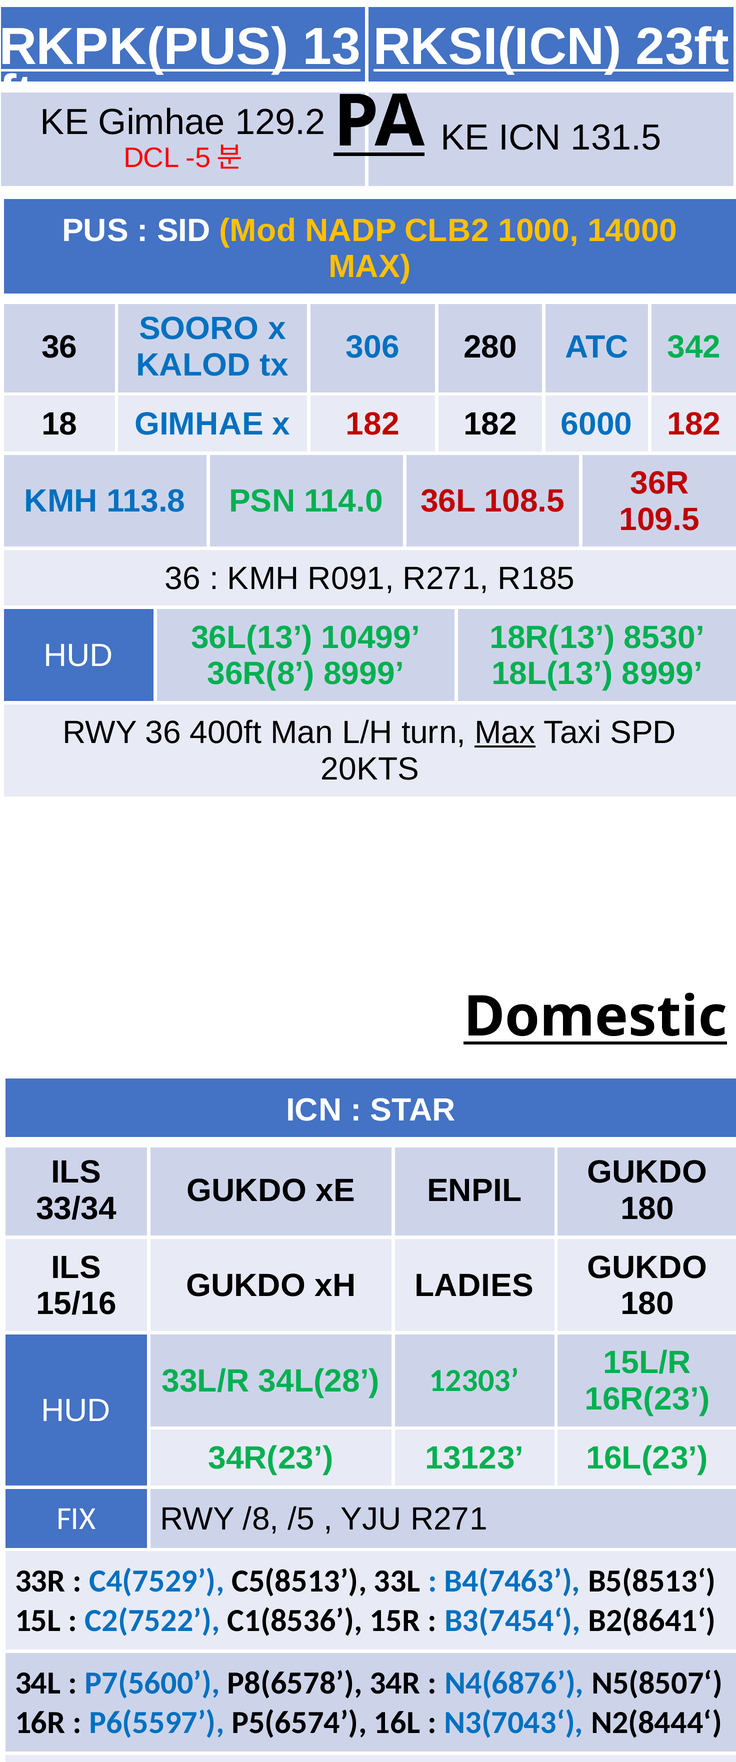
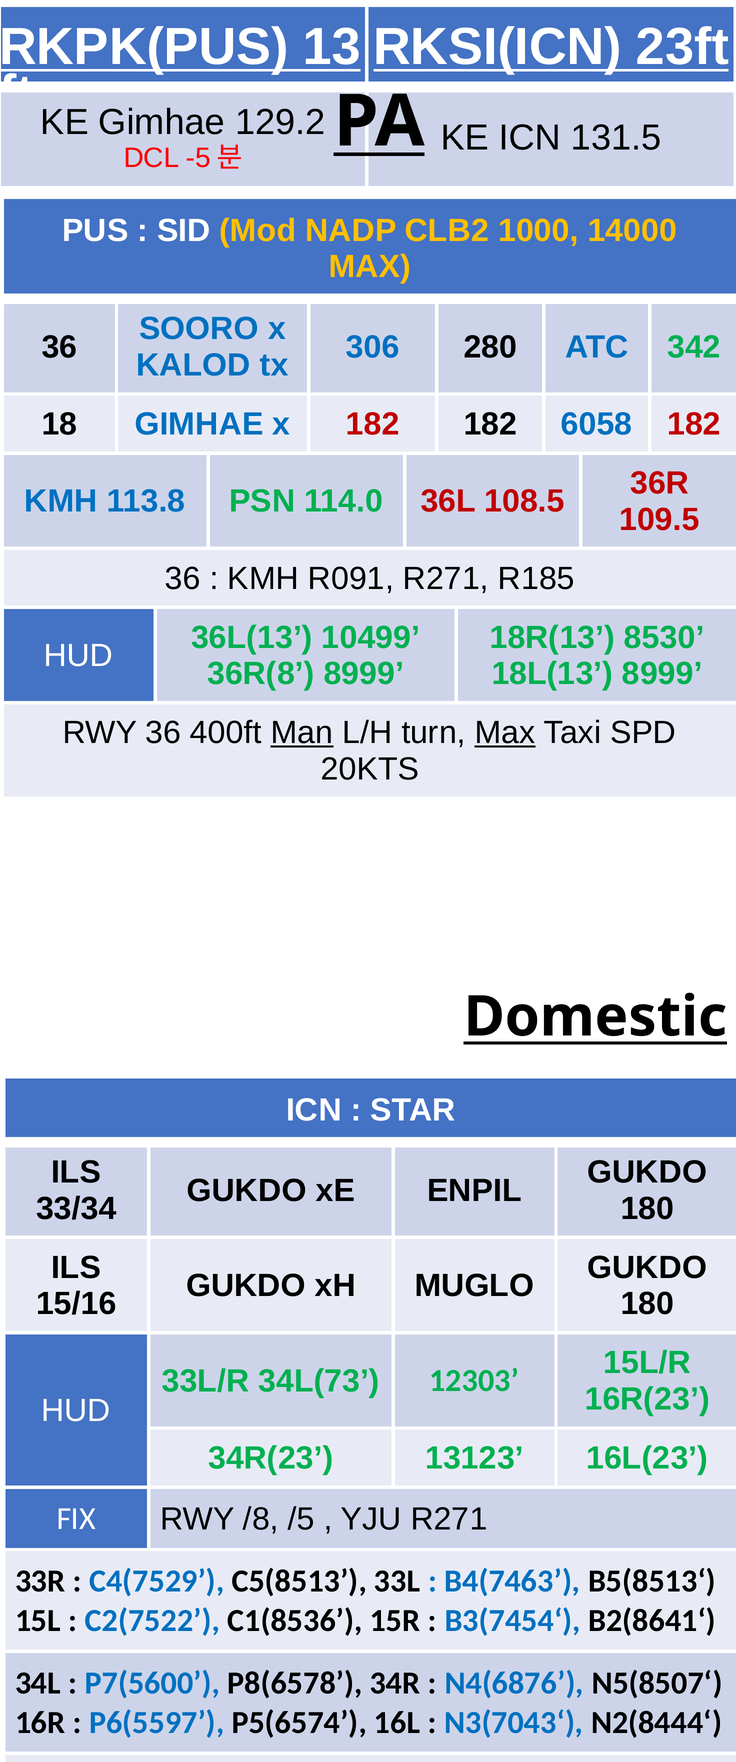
6000: 6000 -> 6058
Man underline: none -> present
LADIES: LADIES -> MUGLO
34L(28: 34L(28 -> 34L(73
